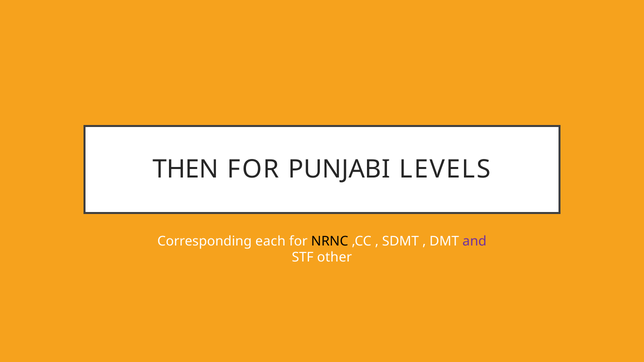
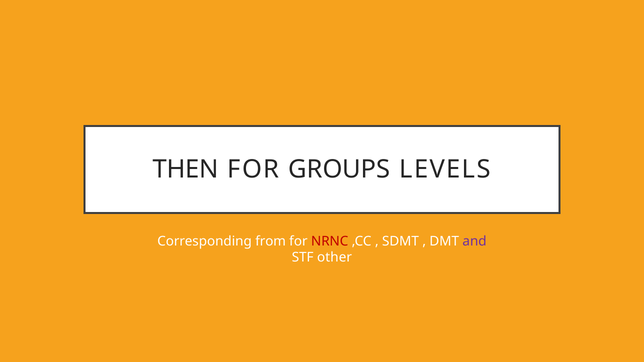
PUNJABI: PUNJABI -> GROUPS
each: each -> from
NRNC colour: black -> red
